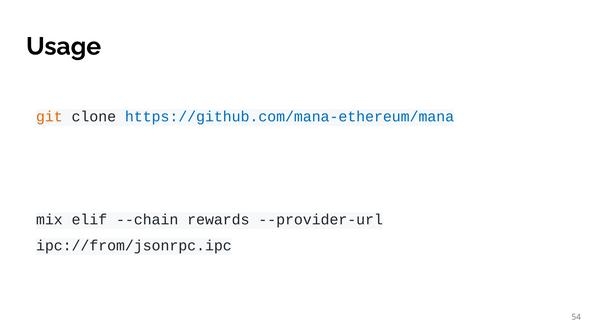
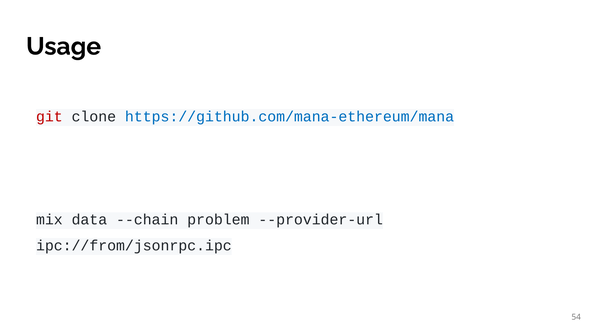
git colour: orange -> red
elif: elif -> data
rewards: rewards -> problem
